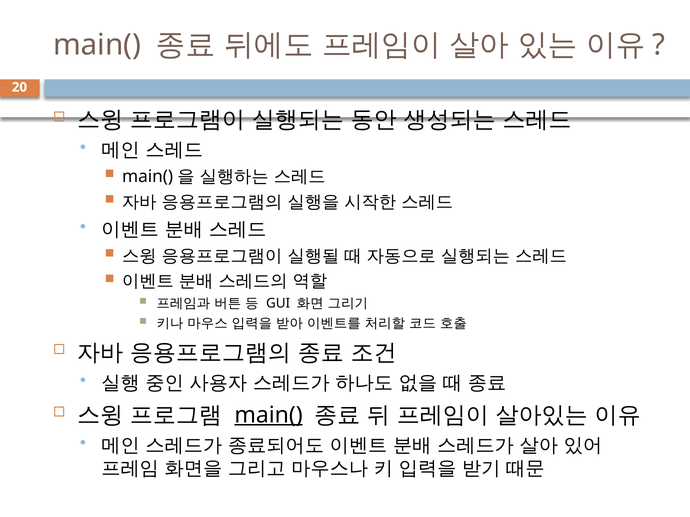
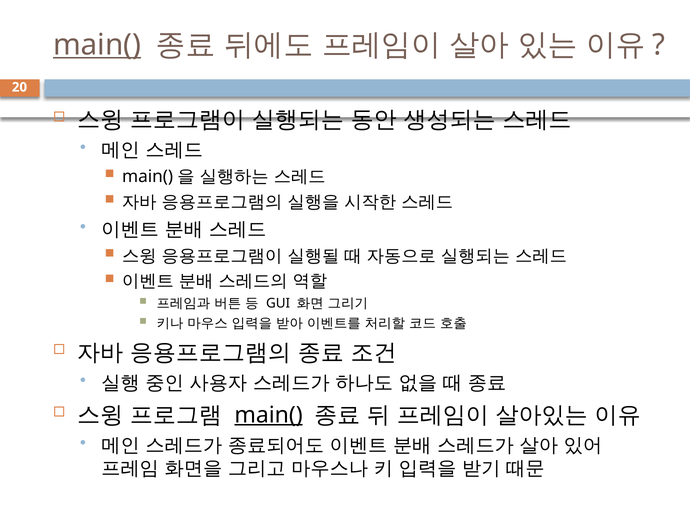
main( at (97, 45) underline: none -> present
